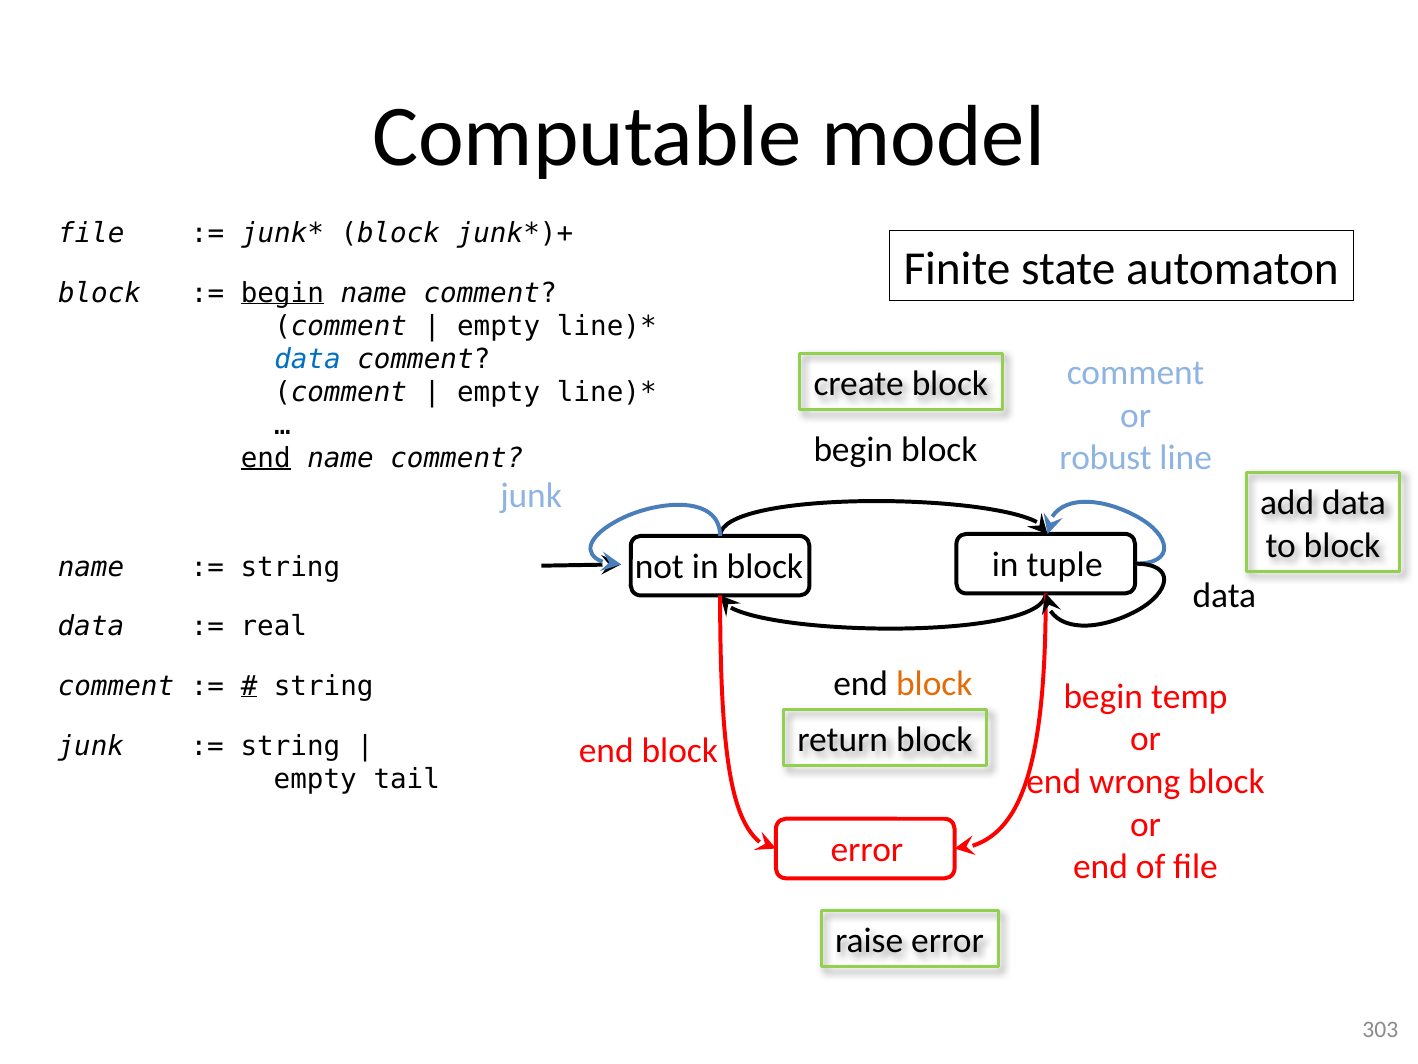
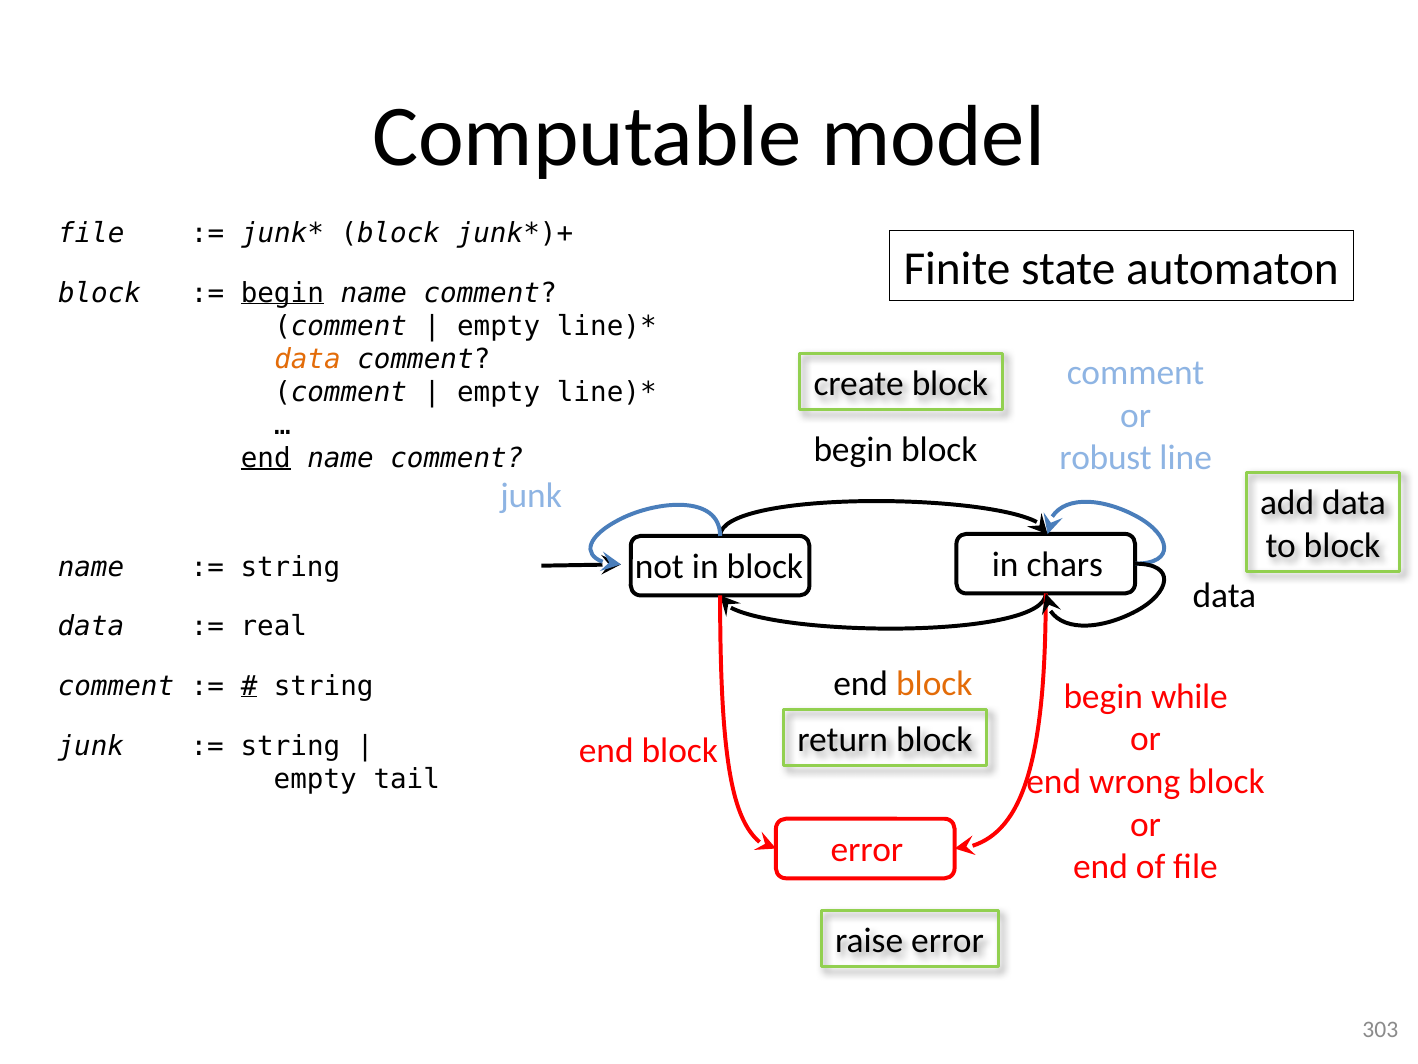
data at (307, 359) colour: blue -> orange
tuple: tuple -> chars
temp: temp -> while
